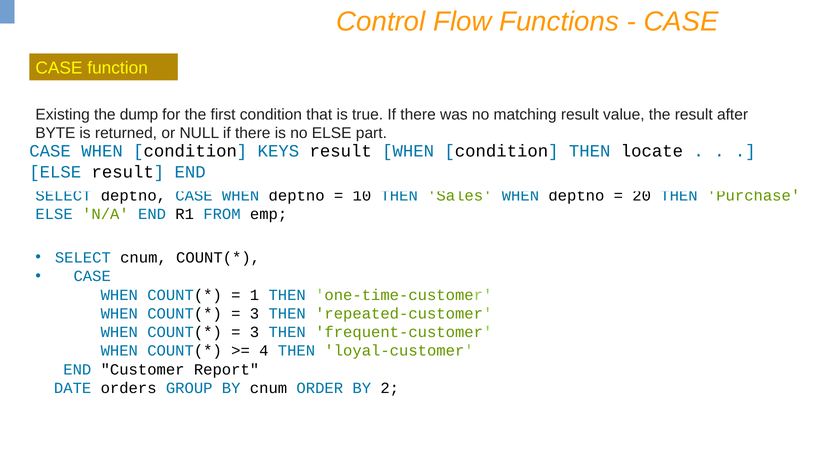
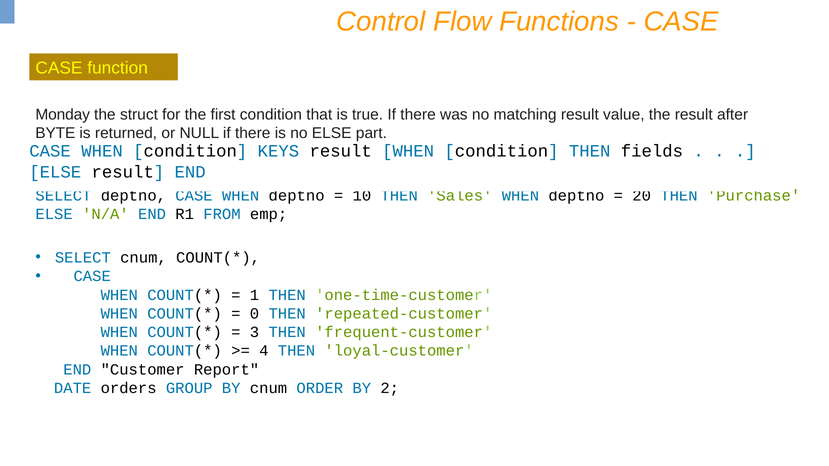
Existing: Existing -> Monday
dump: dump -> struct
locate: locate -> fields
3 at (255, 314): 3 -> 0
